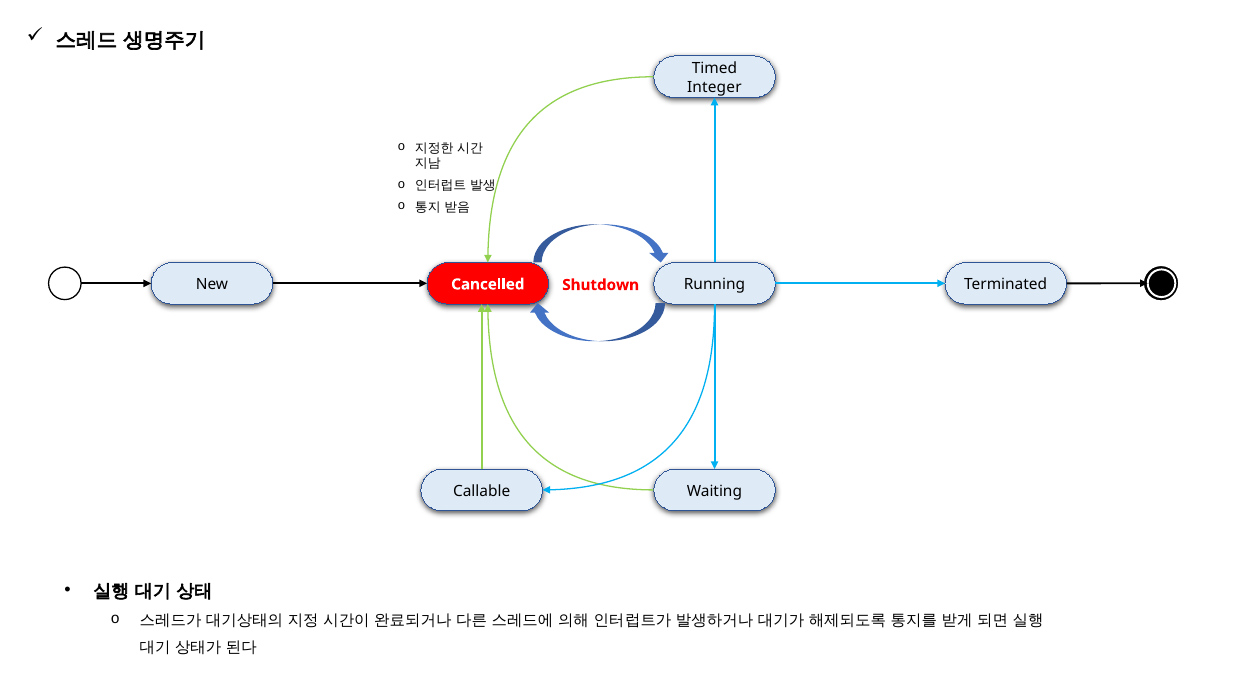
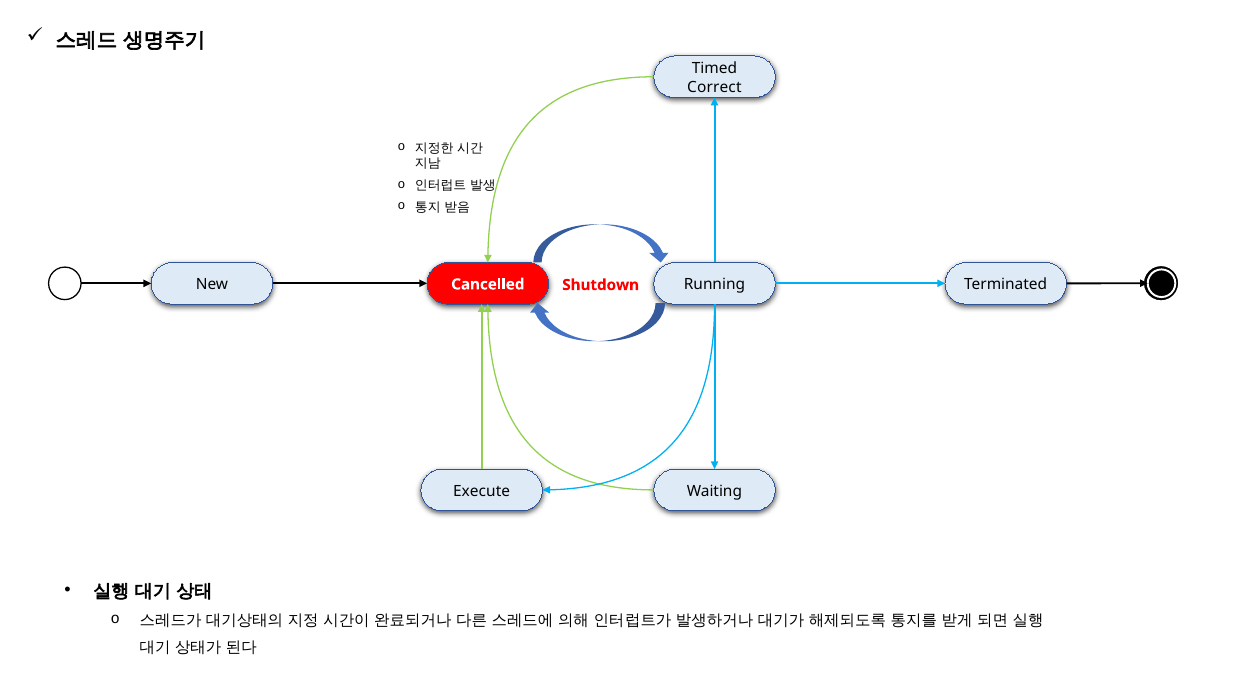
Integer: Integer -> Correct
Callable: Callable -> Execute
